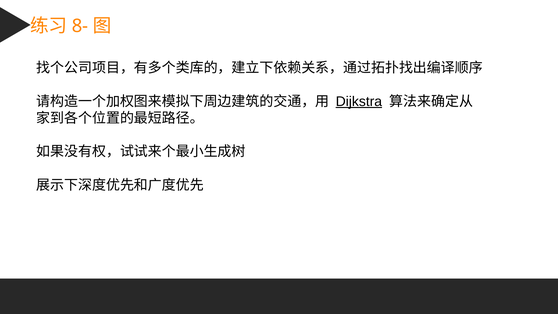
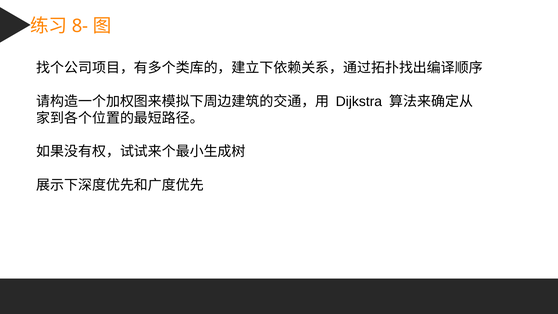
Dijkstra underline: present -> none
